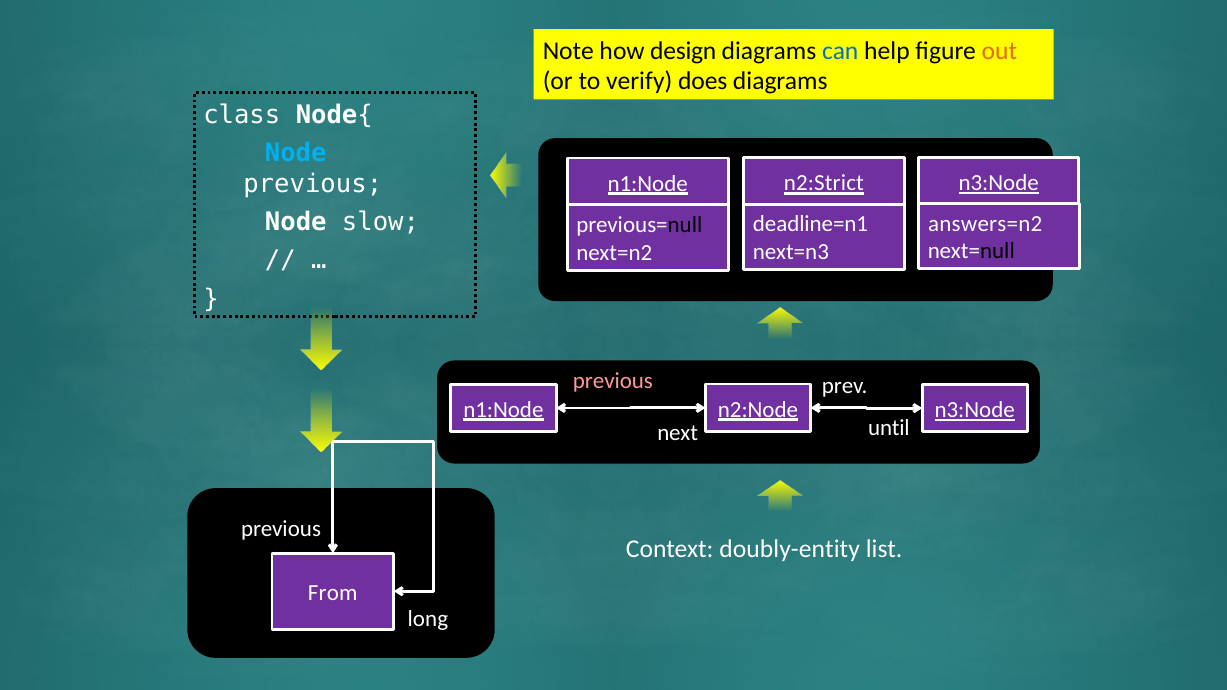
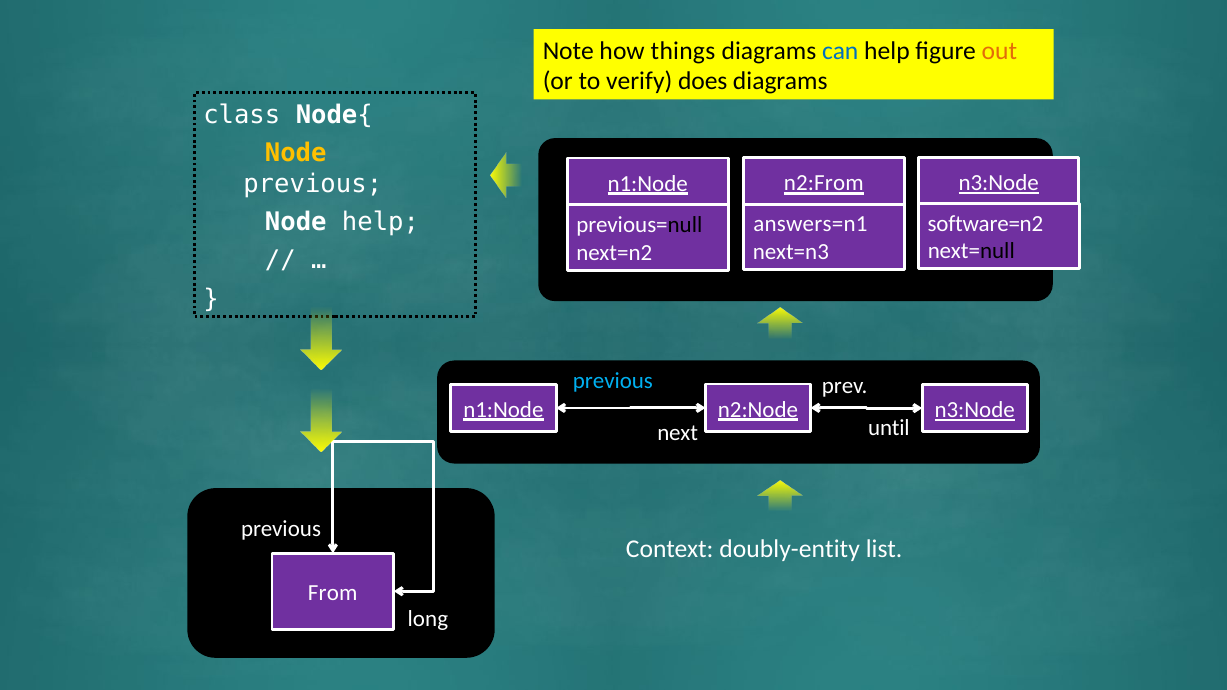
design: design -> things
Node at (296, 153) colour: light blue -> yellow
n2:Strict: n2:Strict -> n2:From
Node slow: slow -> help
answers=n2: answers=n2 -> software=n2
deadline=n1: deadline=n1 -> answers=n1
previous at (613, 381) colour: pink -> light blue
